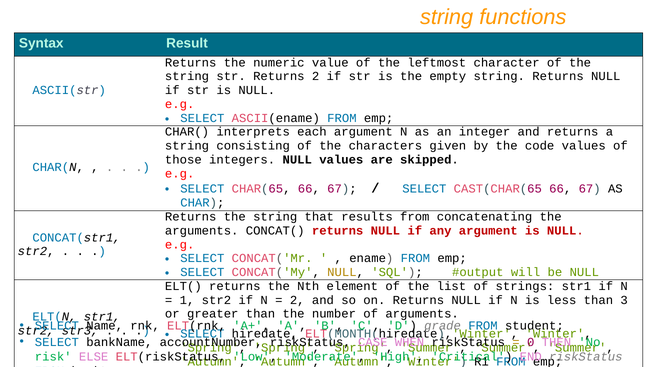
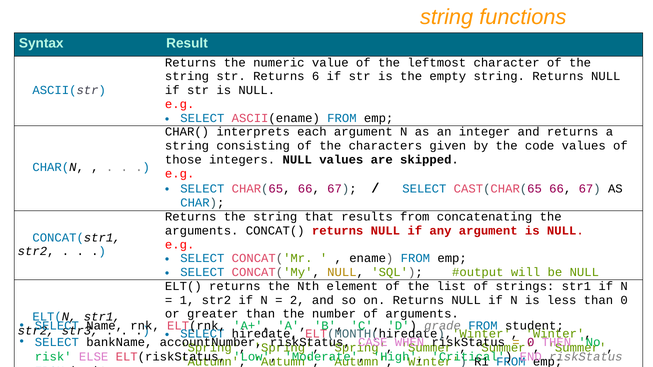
Returns 2: 2 -> 6
than 3: 3 -> 0
